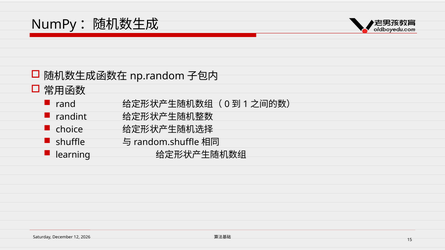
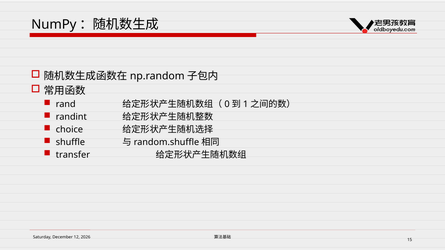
learning: learning -> transfer
